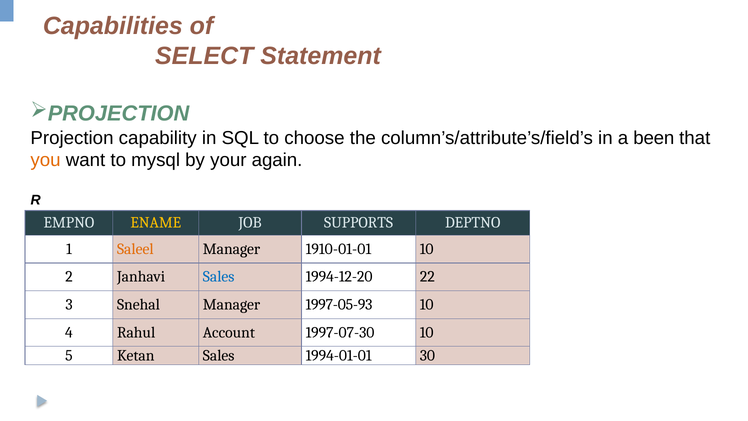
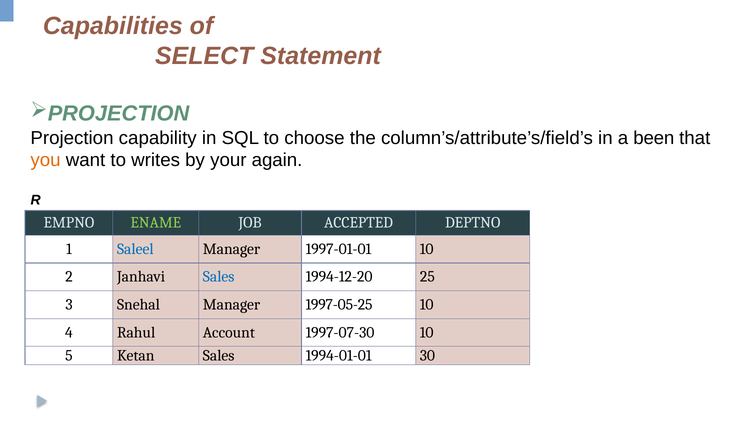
mysql: mysql -> writes
ENAME colour: yellow -> light green
SUPPORTS: SUPPORTS -> ACCEPTED
Saleel colour: orange -> blue
1910-01-01: 1910-01-01 -> 1997-01-01
22: 22 -> 25
1997-05-93: 1997-05-93 -> 1997-05-25
